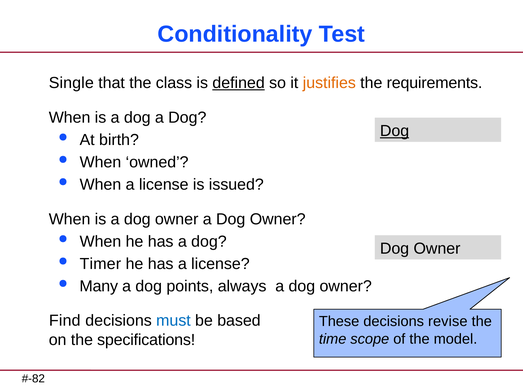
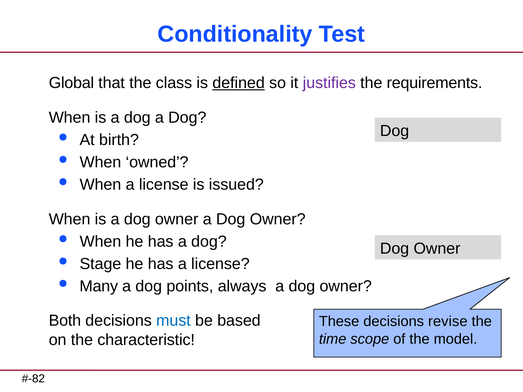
Single: Single -> Global
justifies colour: orange -> purple
Dog at (395, 131) underline: present -> none
Timer: Timer -> Stage
Find: Find -> Both
specifications: specifications -> characteristic
